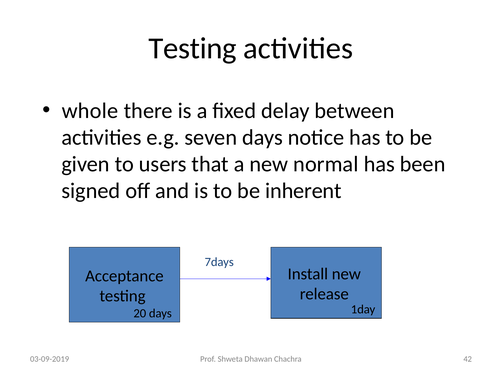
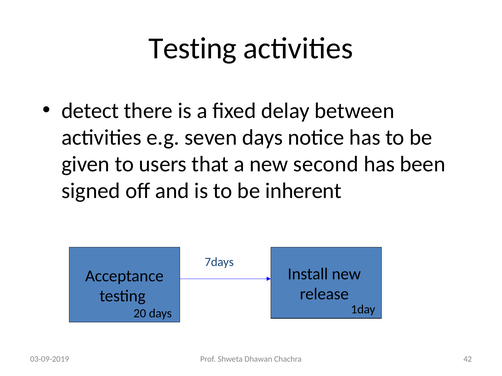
whole: whole -> detect
normal: normal -> second
